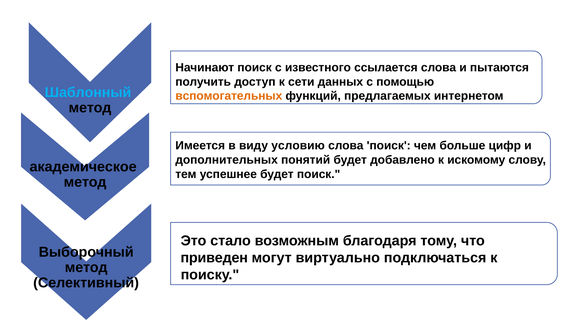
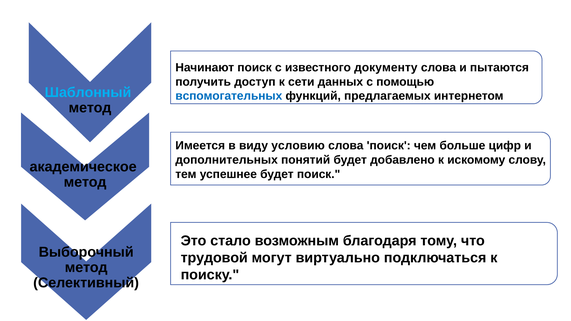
ссылается: ссылается -> документу
вспомогательных colour: orange -> blue
приведен: приведен -> трудовой
